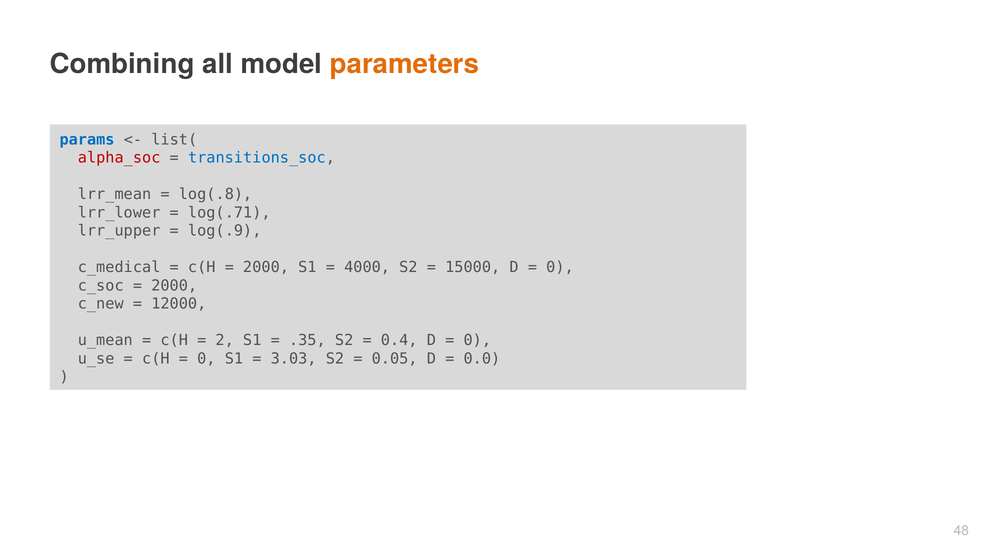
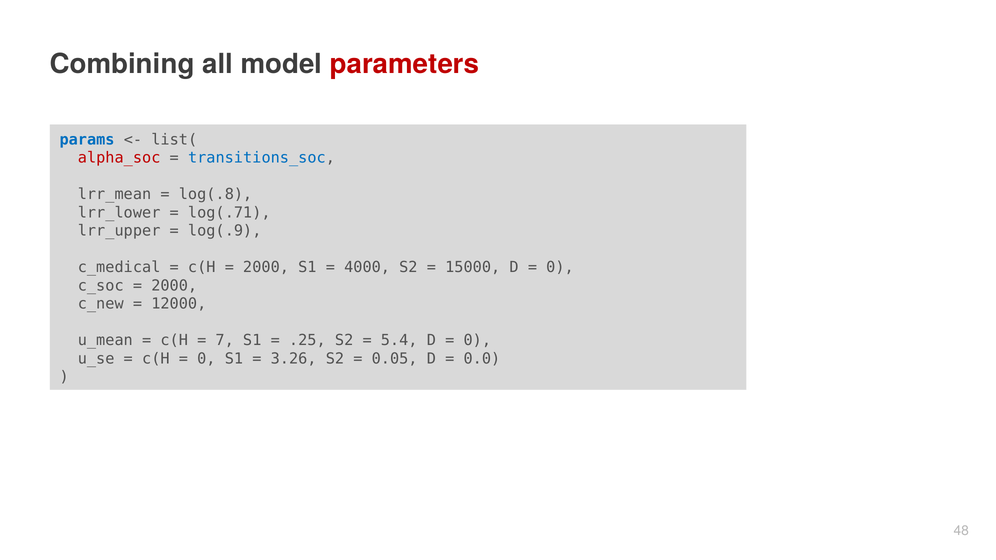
parameters colour: orange -> red
2: 2 -> 7
.35: .35 -> .25
0.4: 0.4 -> 5.4
3.03: 3.03 -> 3.26
